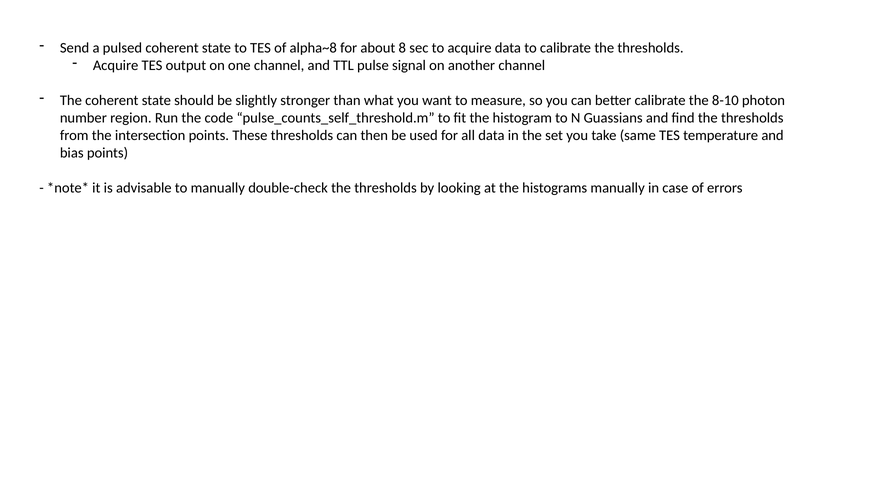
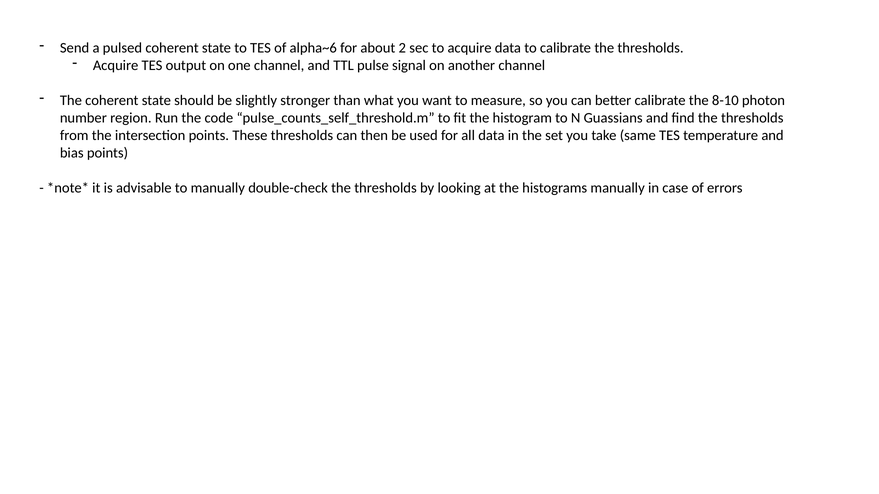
alpha~8: alpha~8 -> alpha~6
8: 8 -> 2
